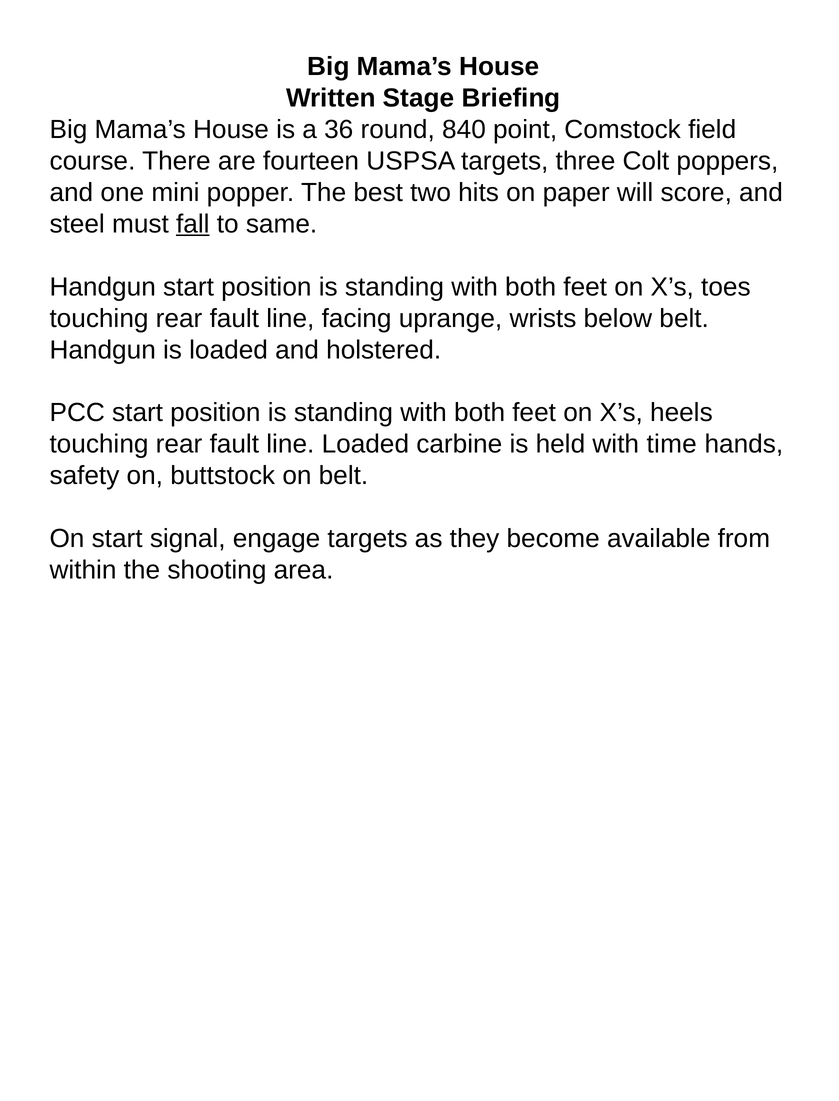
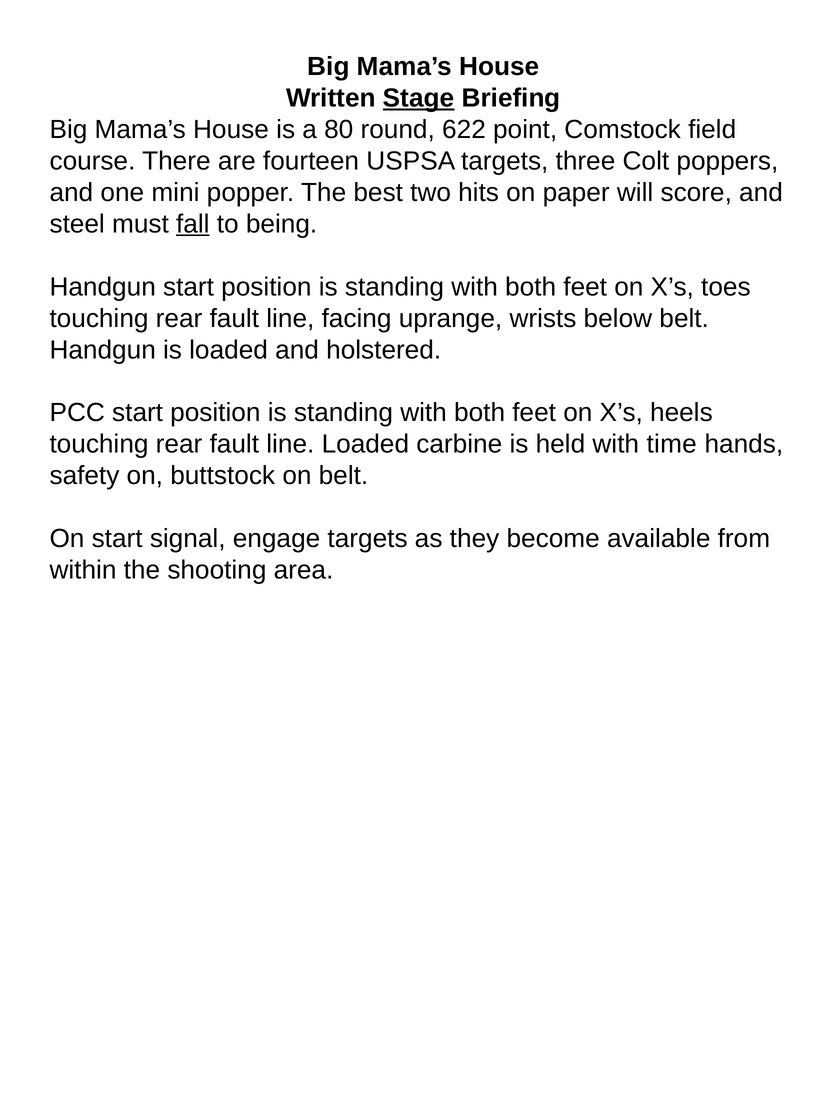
Stage underline: none -> present
36: 36 -> 80
840: 840 -> 622
same: same -> being
